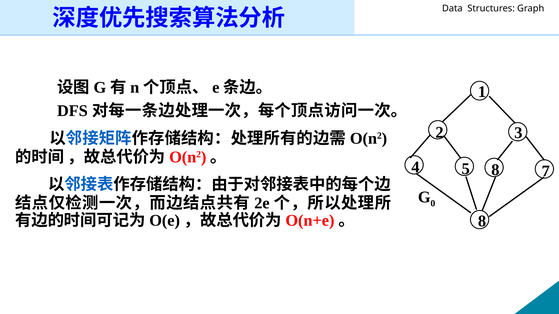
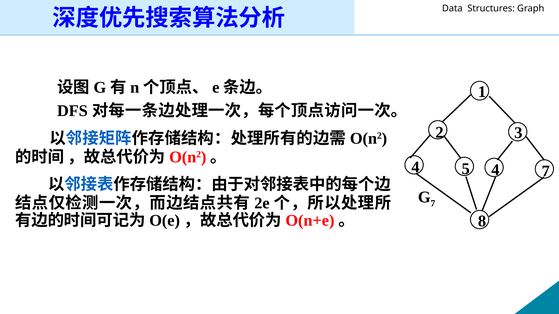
5 8: 8 -> 4
0 at (433, 204): 0 -> 7
